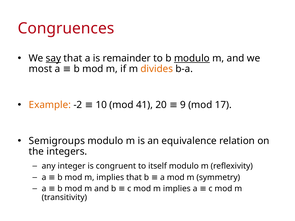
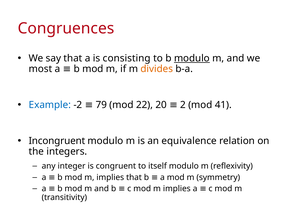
say underline: present -> none
remainder: remainder -> consisting
Example colour: orange -> blue
10: 10 -> 79
41: 41 -> 22
9: 9 -> 2
17: 17 -> 41
Semigroups: Semigroups -> Incongruent
